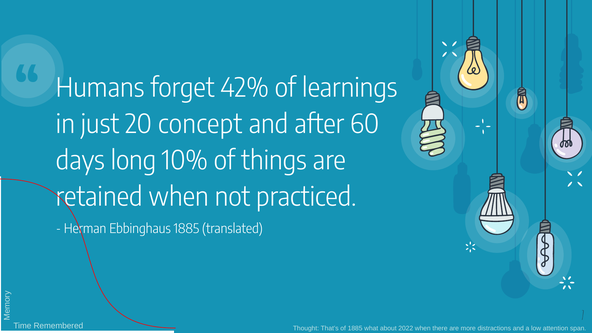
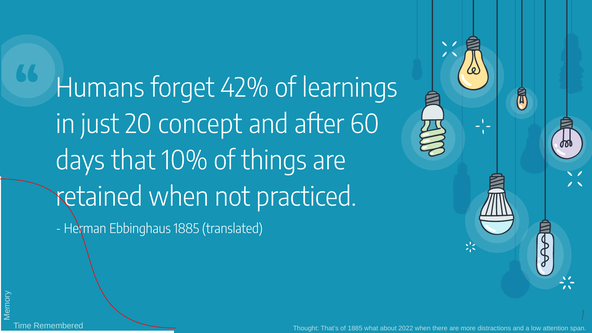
long: long -> that
